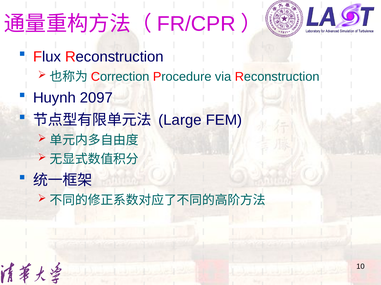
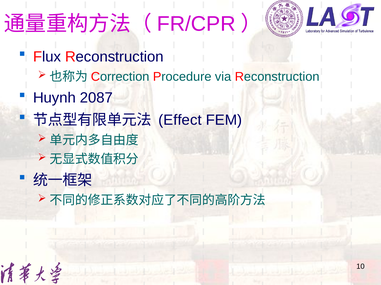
2097: 2097 -> 2087
Large: Large -> Effect
